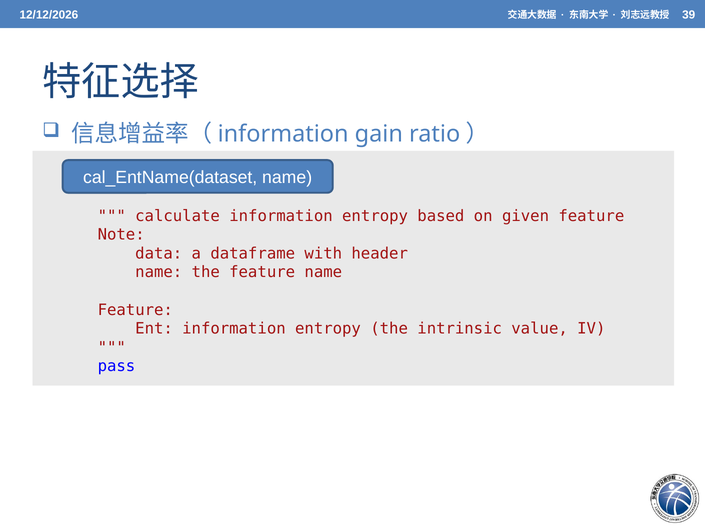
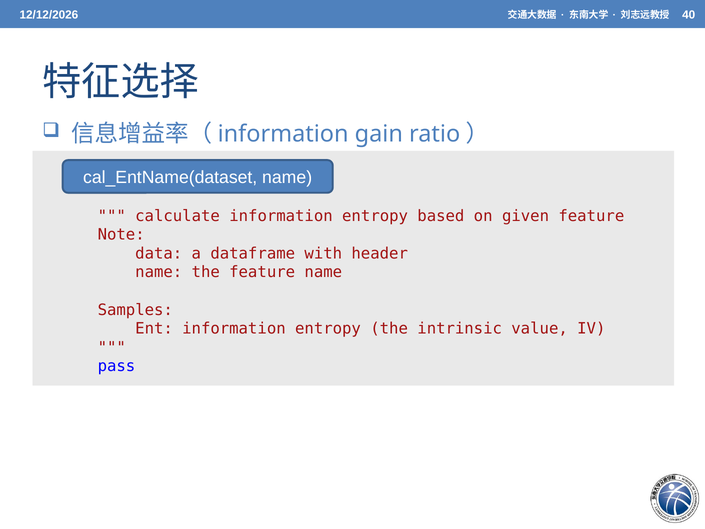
39: 39 -> 40
Feature at (135, 310): Feature -> Samples
